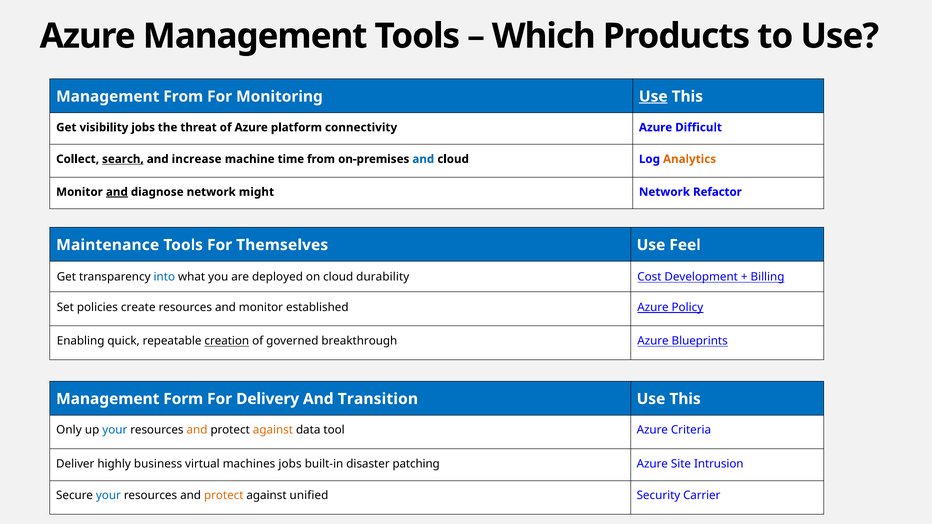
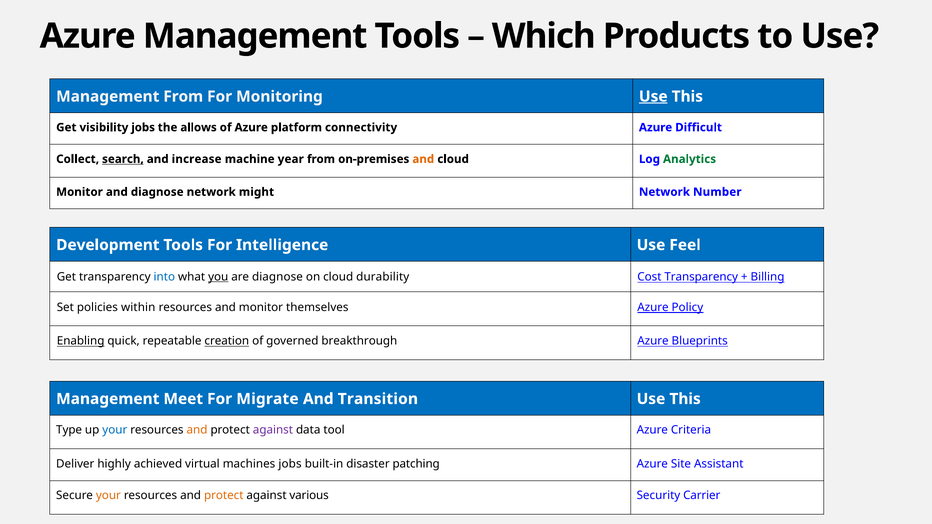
threat: threat -> allows
time: time -> year
and at (423, 159) colour: blue -> orange
Analytics colour: orange -> green
and at (117, 192) underline: present -> none
Refactor: Refactor -> Number
Maintenance: Maintenance -> Development
Themselves: Themselves -> Intelligence
you underline: none -> present
are deployed: deployed -> diagnose
Cost Development: Development -> Transparency
create: create -> within
established: established -> themselves
Enabling underline: none -> present
Form: Form -> Meet
Delivery: Delivery -> Migrate
Only: Only -> Type
against at (273, 430) colour: orange -> purple
business: business -> achieved
Intrusion: Intrusion -> Assistant
your at (108, 496) colour: blue -> orange
unified: unified -> various
